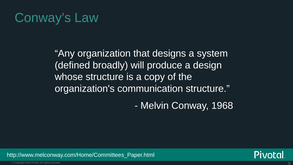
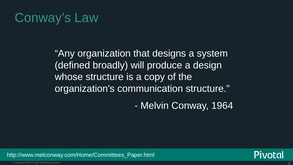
1968: 1968 -> 1964
